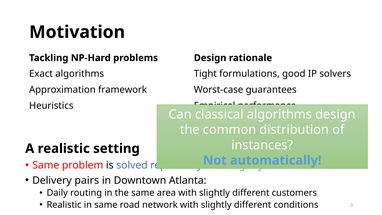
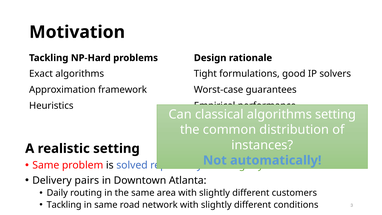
algorithms design: design -> setting
Realistic at (64, 205): Realistic -> Tackling
